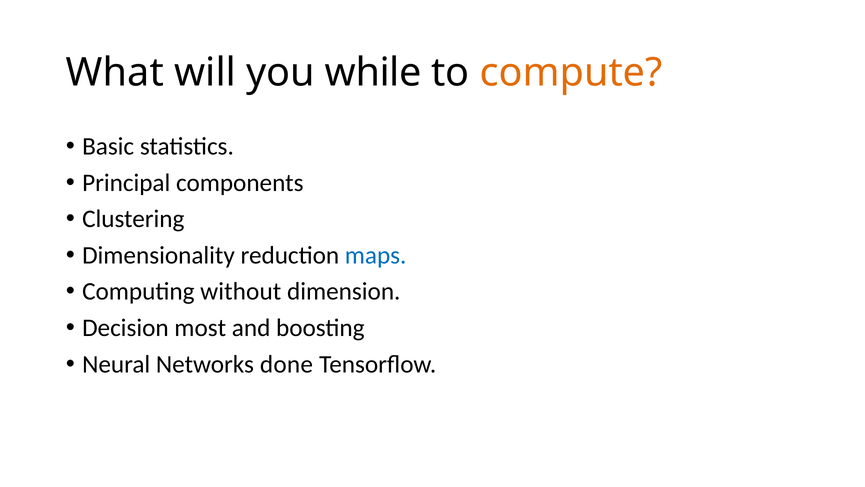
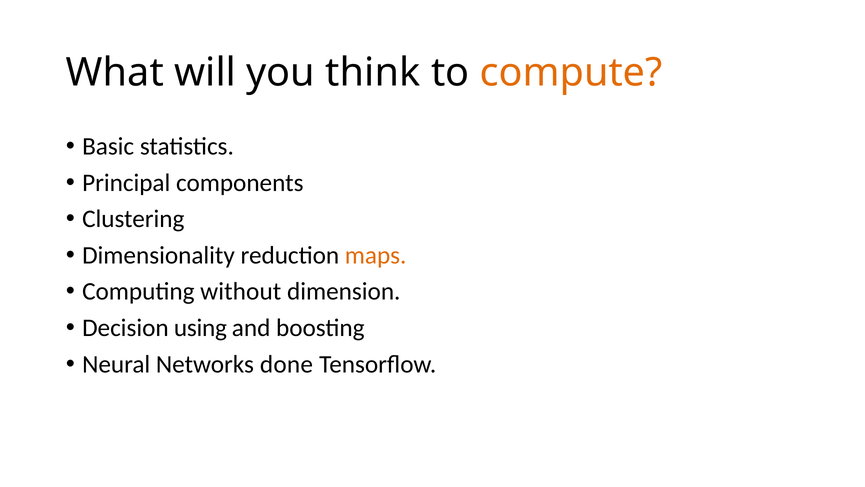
while: while -> think
maps colour: blue -> orange
most: most -> using
